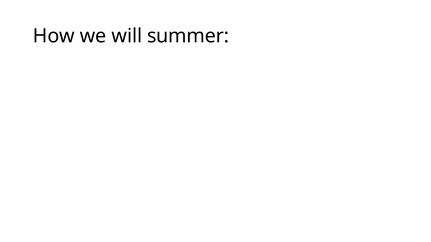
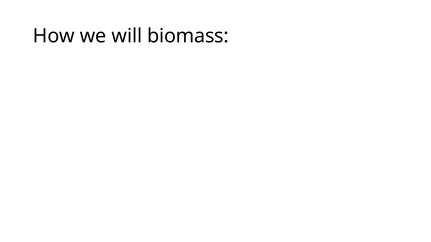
summer: summer -> biomass
